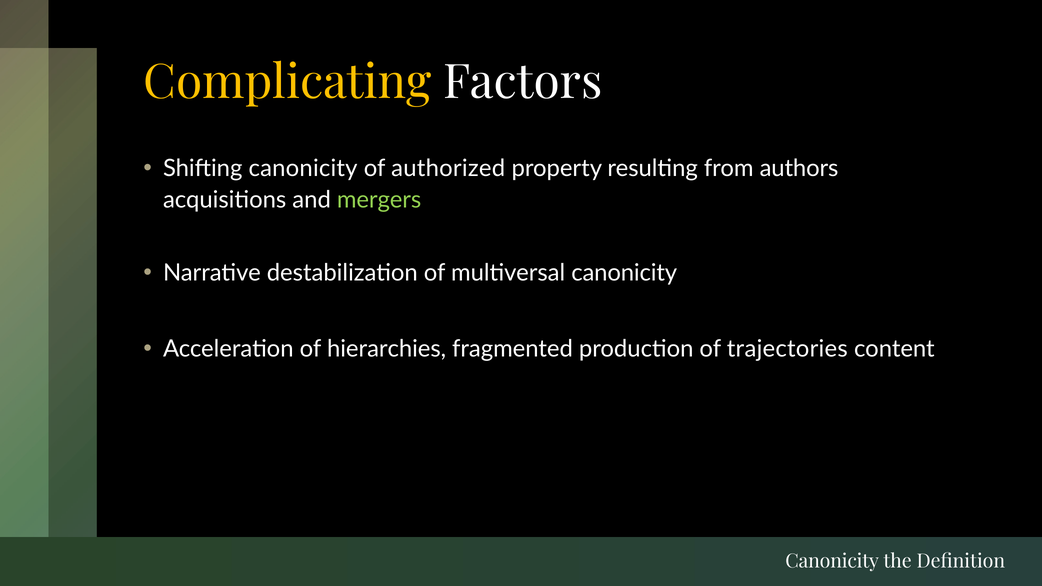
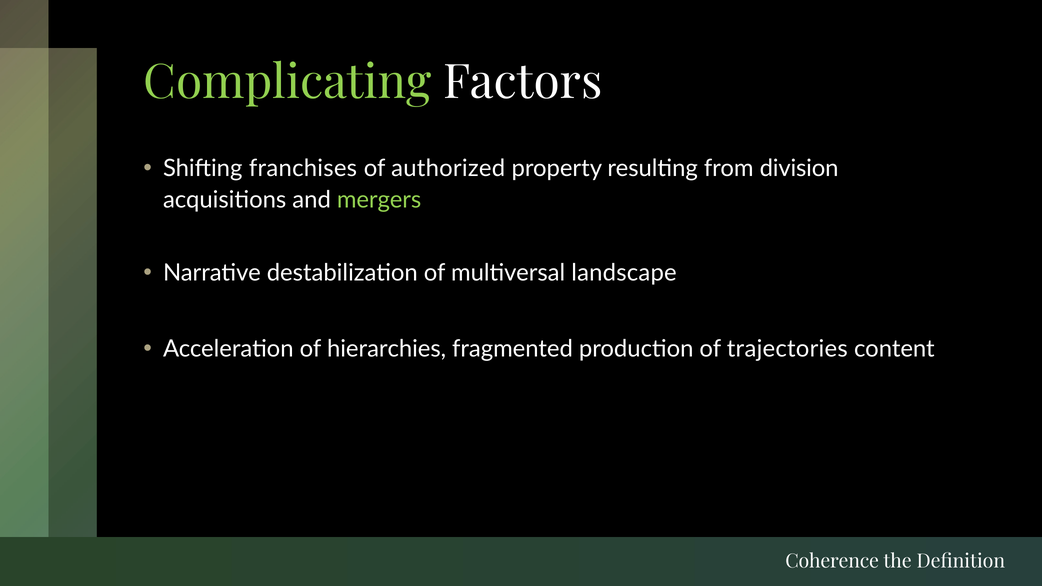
Complicating colour: yellow -> light green
Shifting canonicity: canonicity -> franchises
authors: authors -> division
multiversal canonicity: canonicity -> landscape
Canonicity at (832, 561): Canonicity -> Coherence
